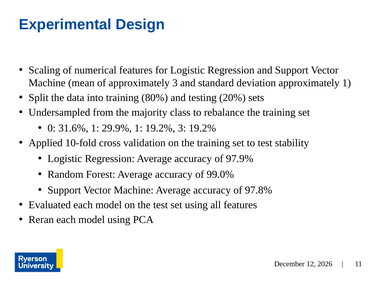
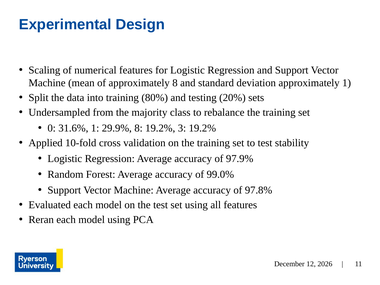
approximately 3: 3 -> 8
29.9% 1: 1 -> 8
